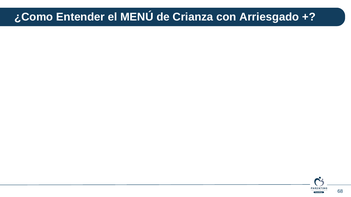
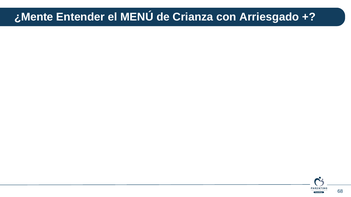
¿Como: ¿Como -> ¿Mente
